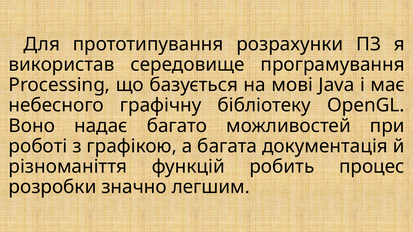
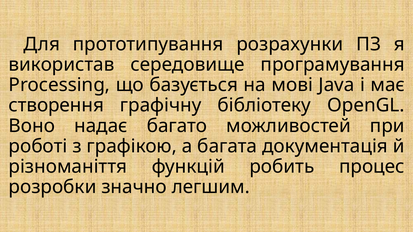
небесного: небесного -> створення
